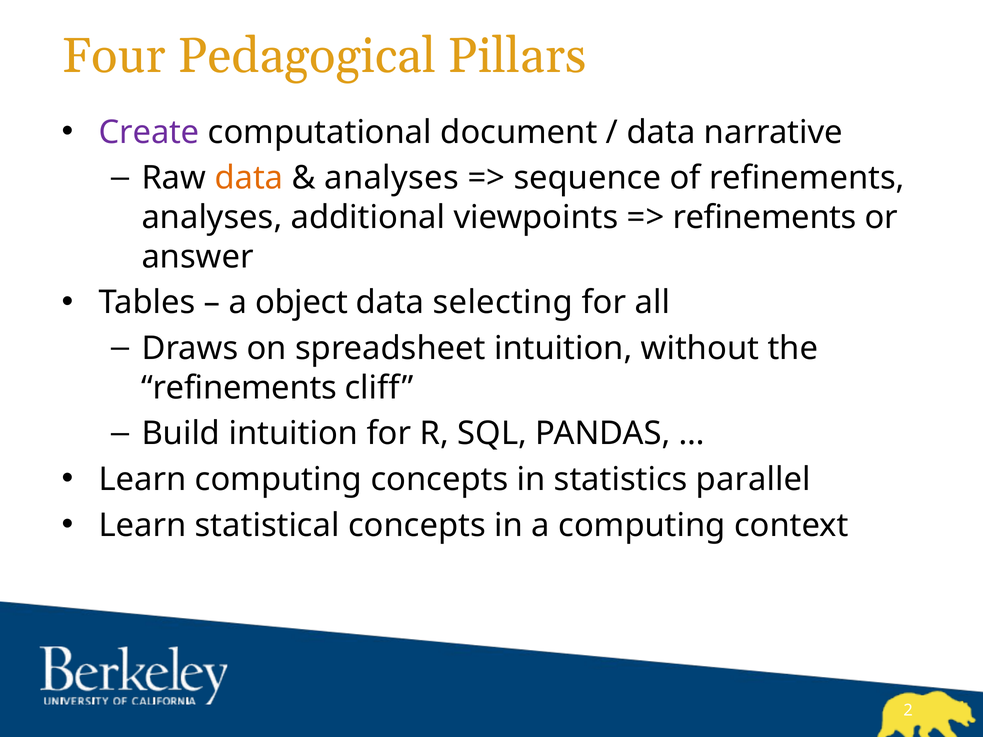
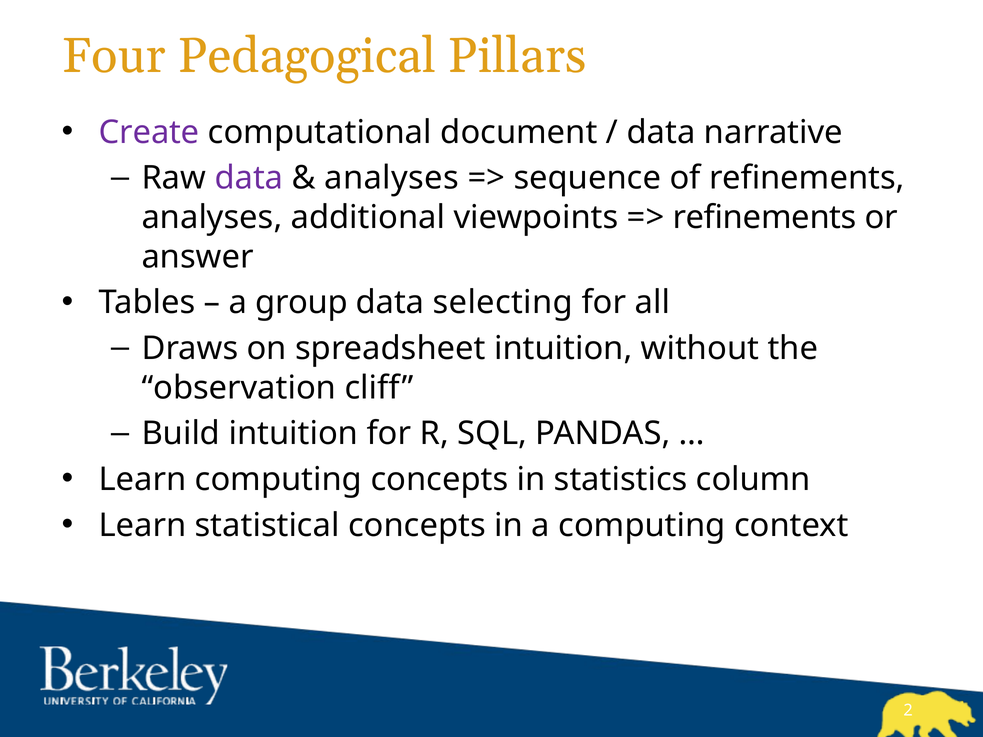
data at (249, 178) colour: orange -> purple
object: object -> group
refinements at (239, 388): refinements -> observation
parallel: parallel -> column
